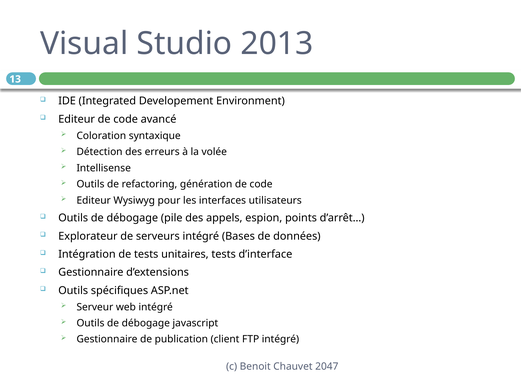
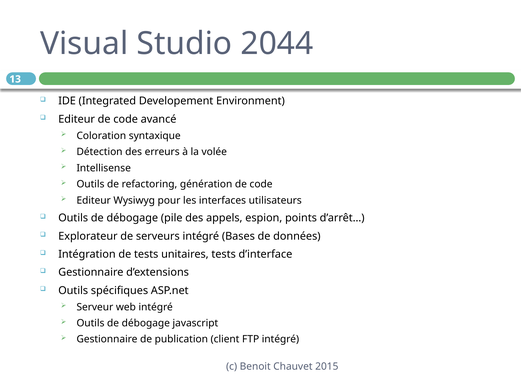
2013: 2013 -> 2044
2047: 2047 -> 2015
